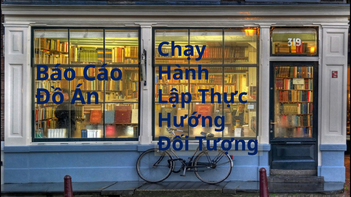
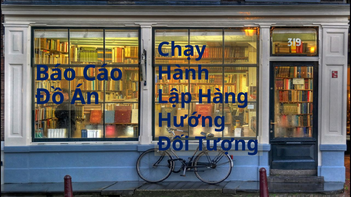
Thực: Thực -> Hàng
